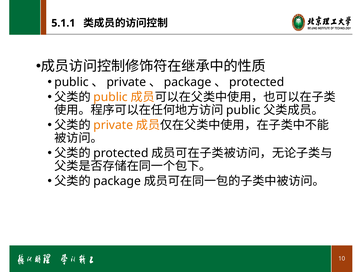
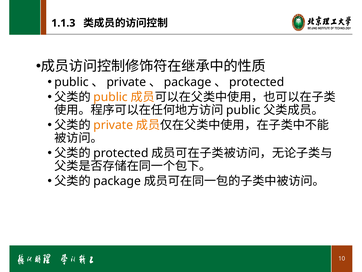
5.1.1: 5.1.1 -> 1.1.3
